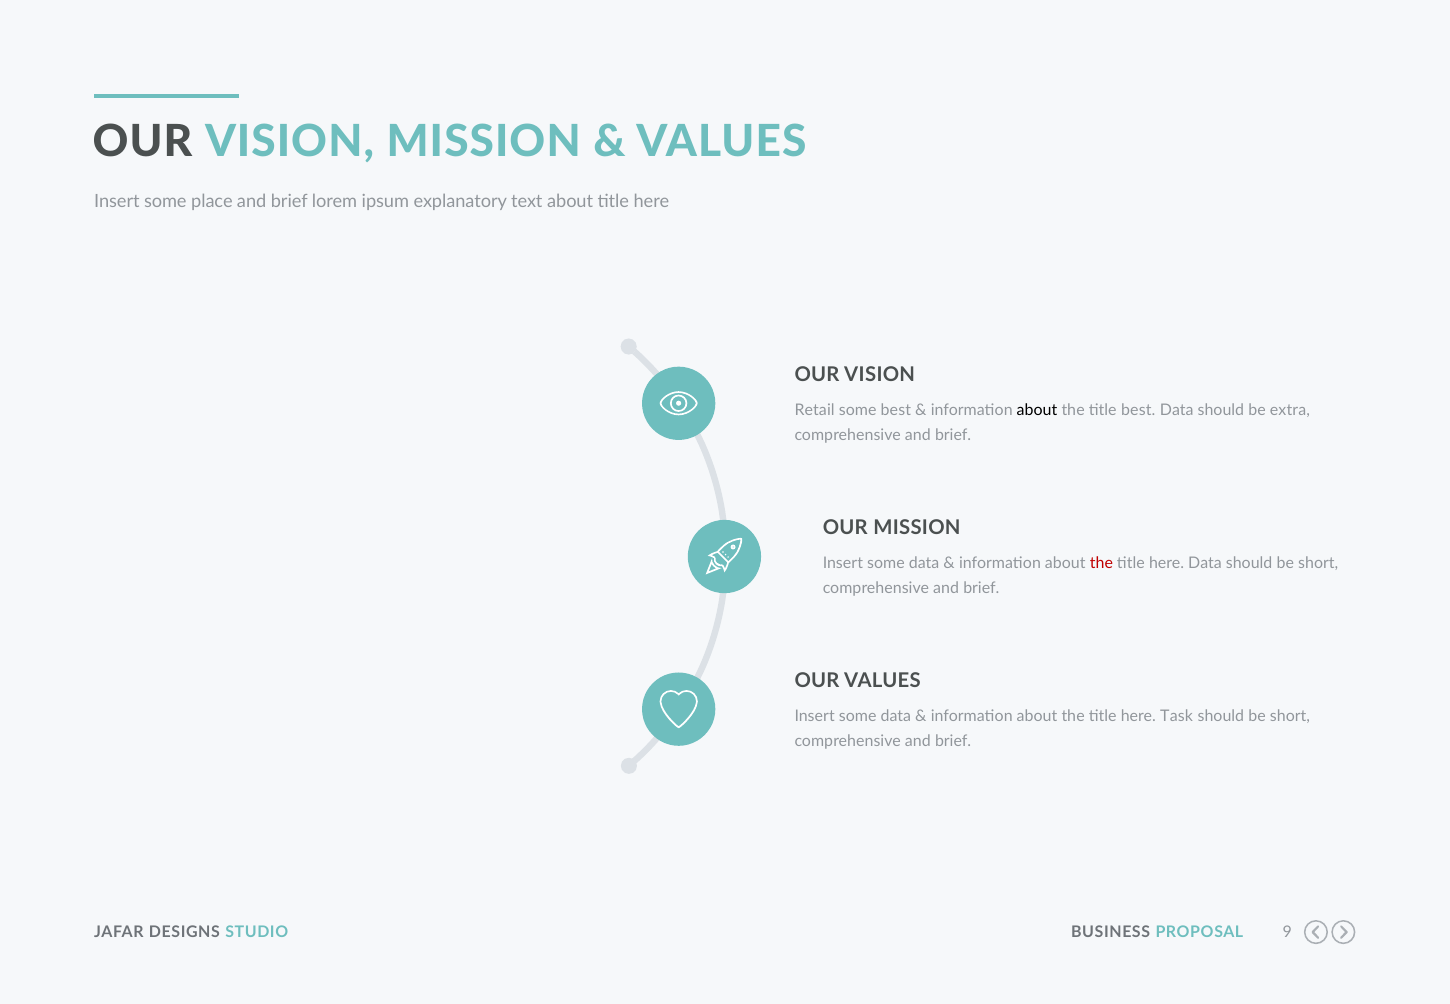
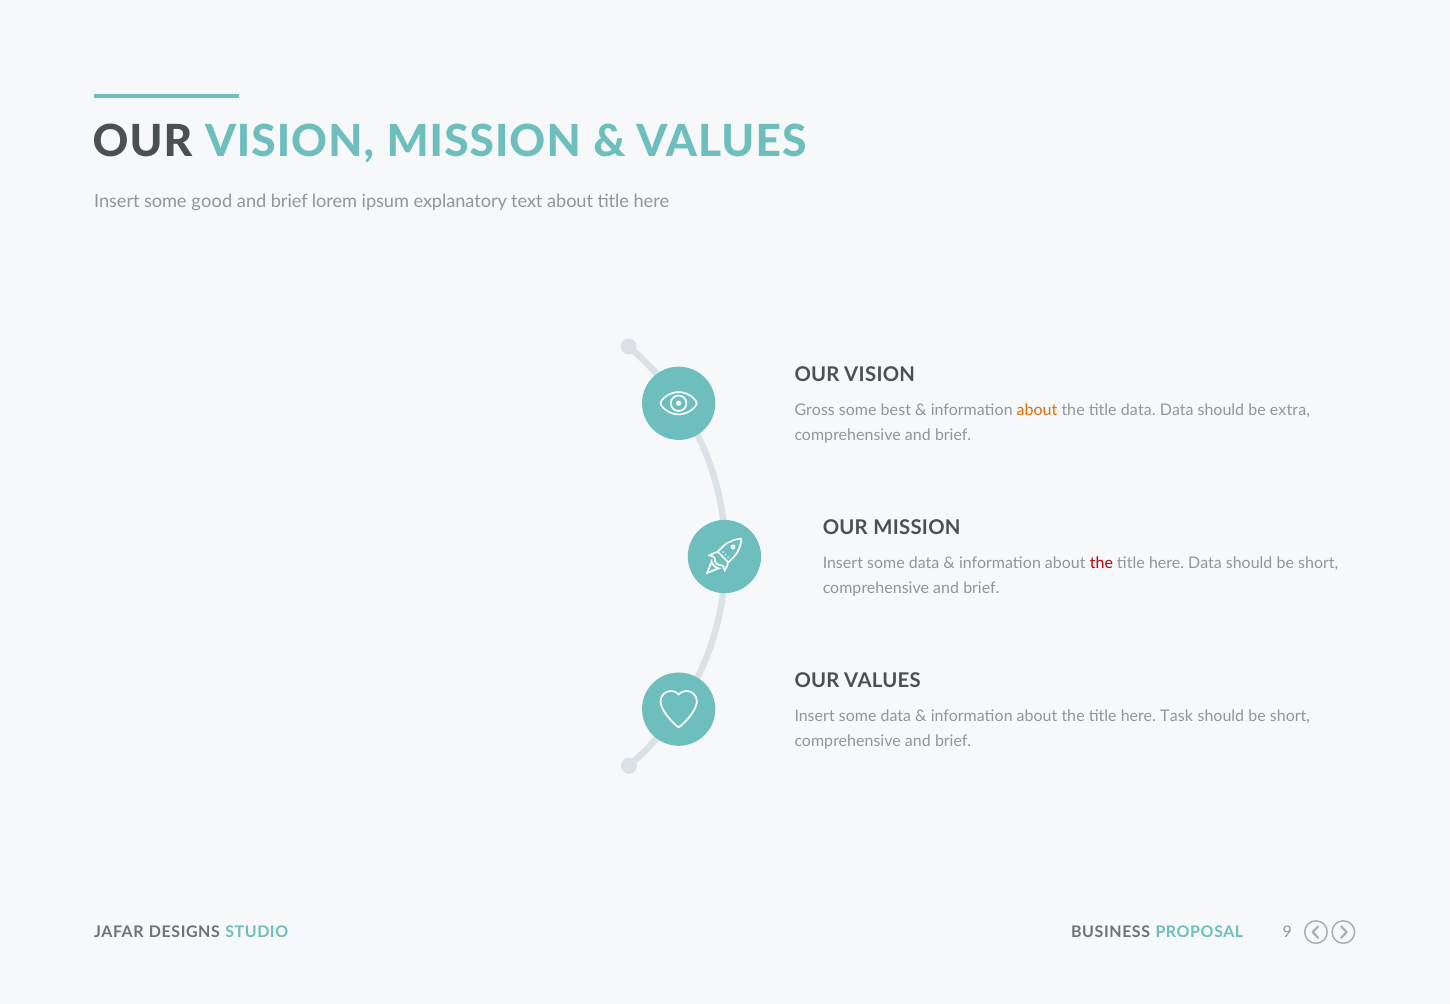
place: place -> good
Retail: Retail -> Gross
about at (1037, 410) colour: black -> orange
title best: best -> data
